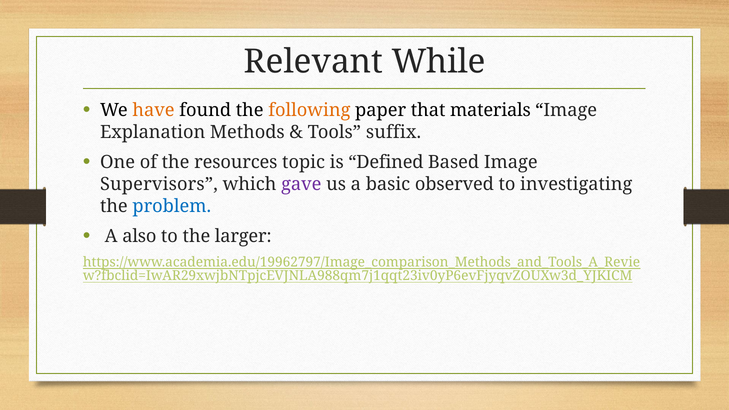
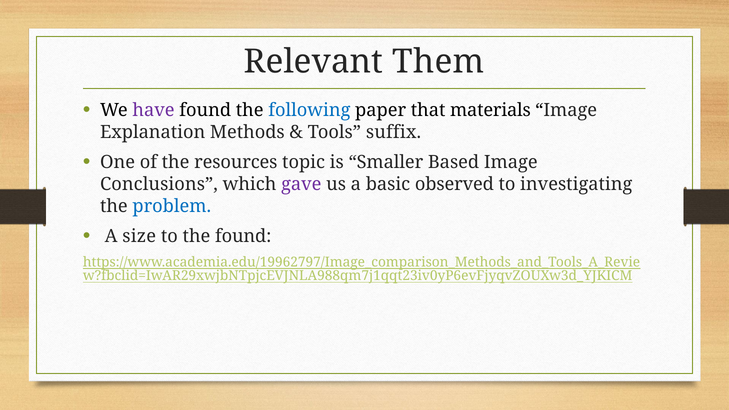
While: While -> Them
have colour: orange -> purple
following colour: orange -> blue
Defined: Defined -> Smaller
Supervisors: Supervisors -> Conclusions
also: also -> size
the larger: larger -> found
